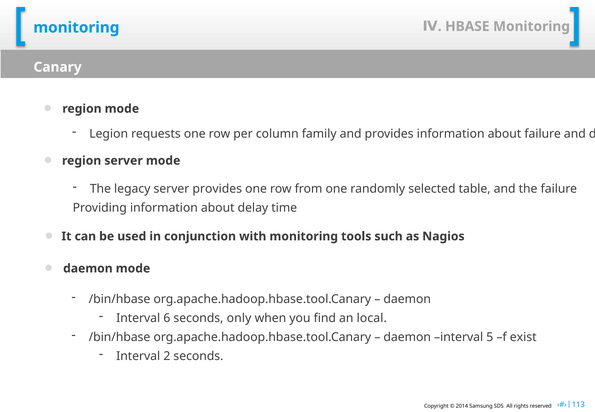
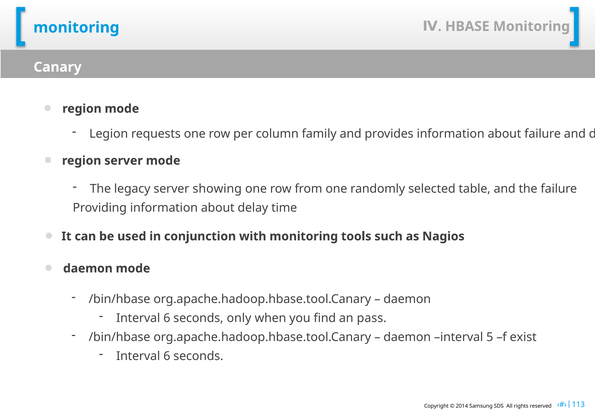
server provides: provides -> showing
local: local -> pass
2 at (167, 356): 2 -> 6
